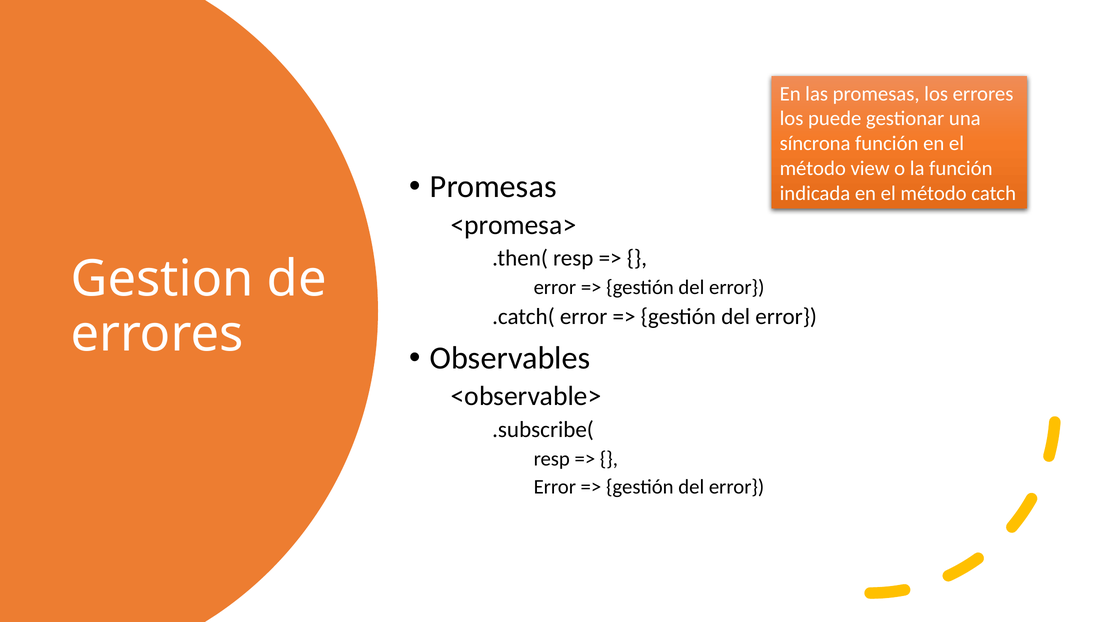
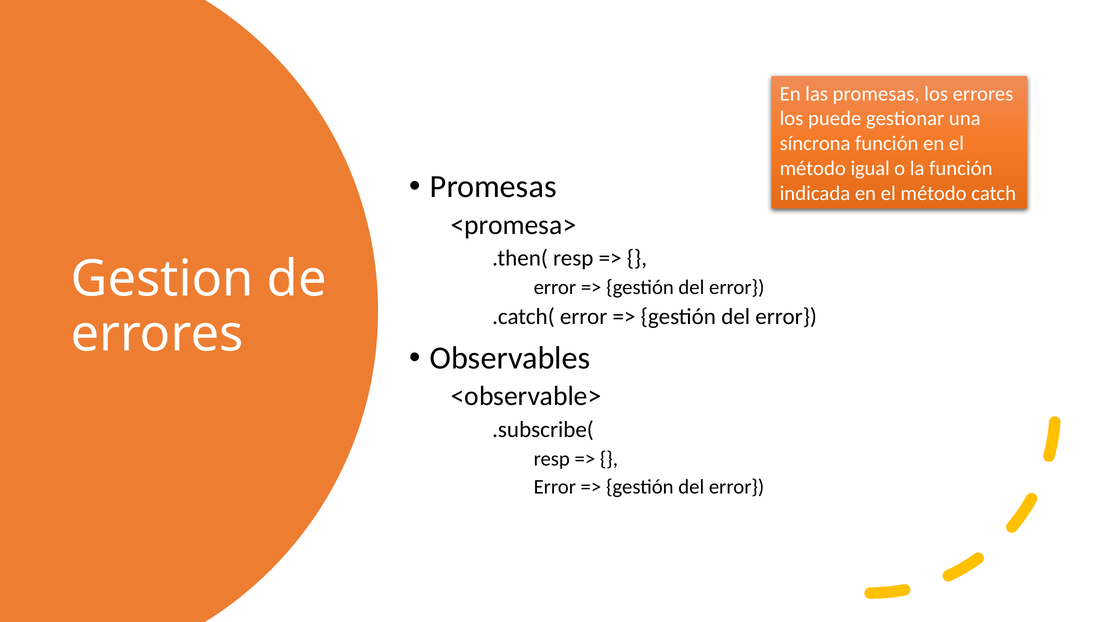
view: view -> igual
